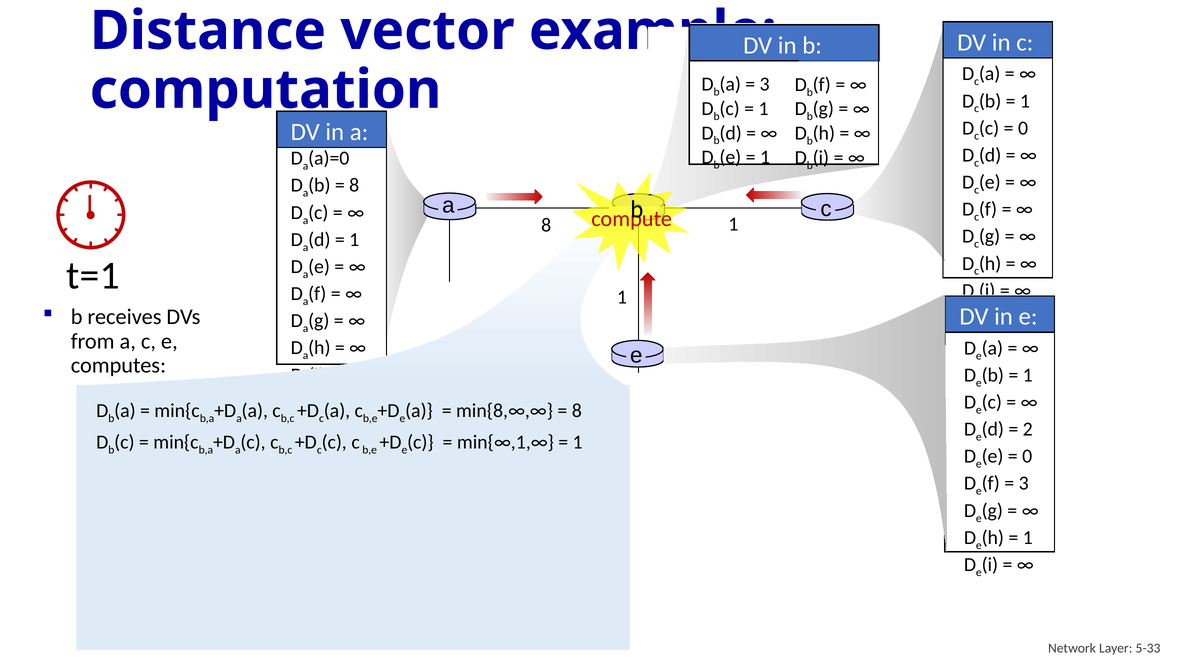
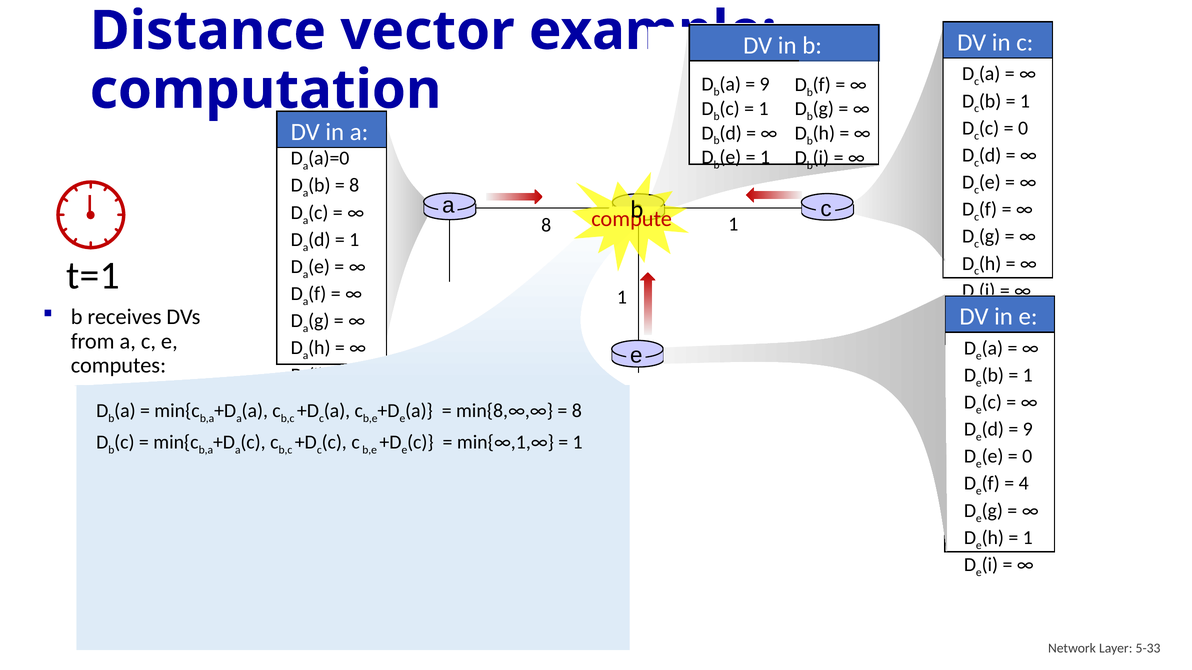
3 at (765, 84): 3 -> 9
2 at (1028, 430): 2 -> 9
3 at (1024, 484): 3 -> 4
